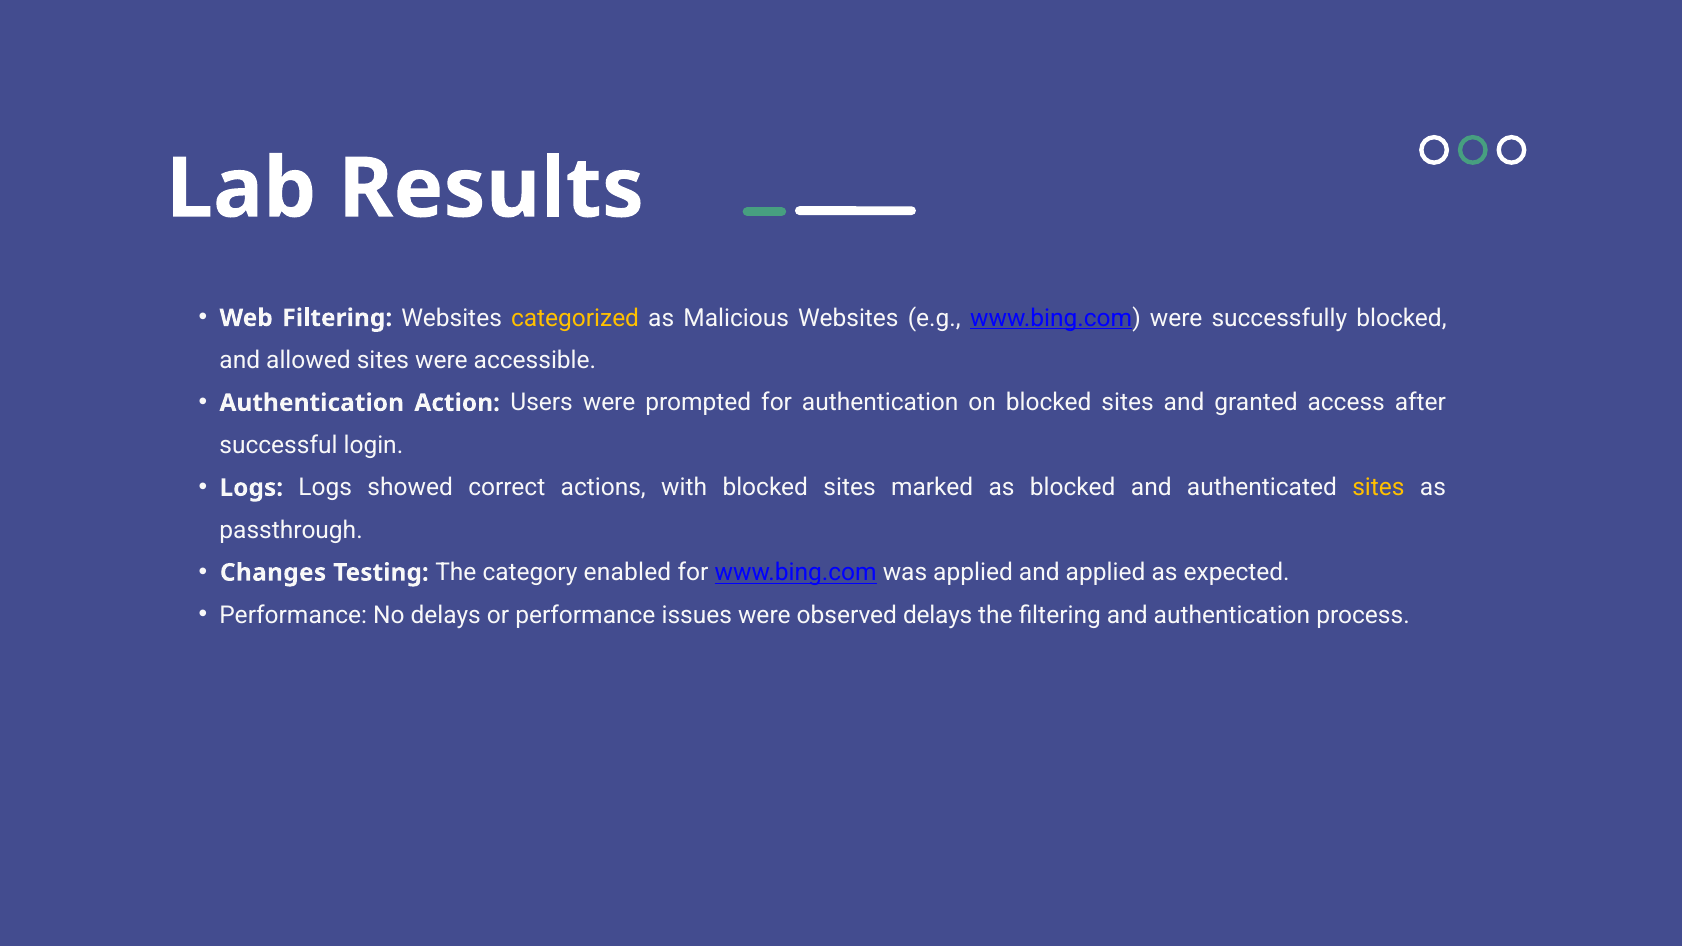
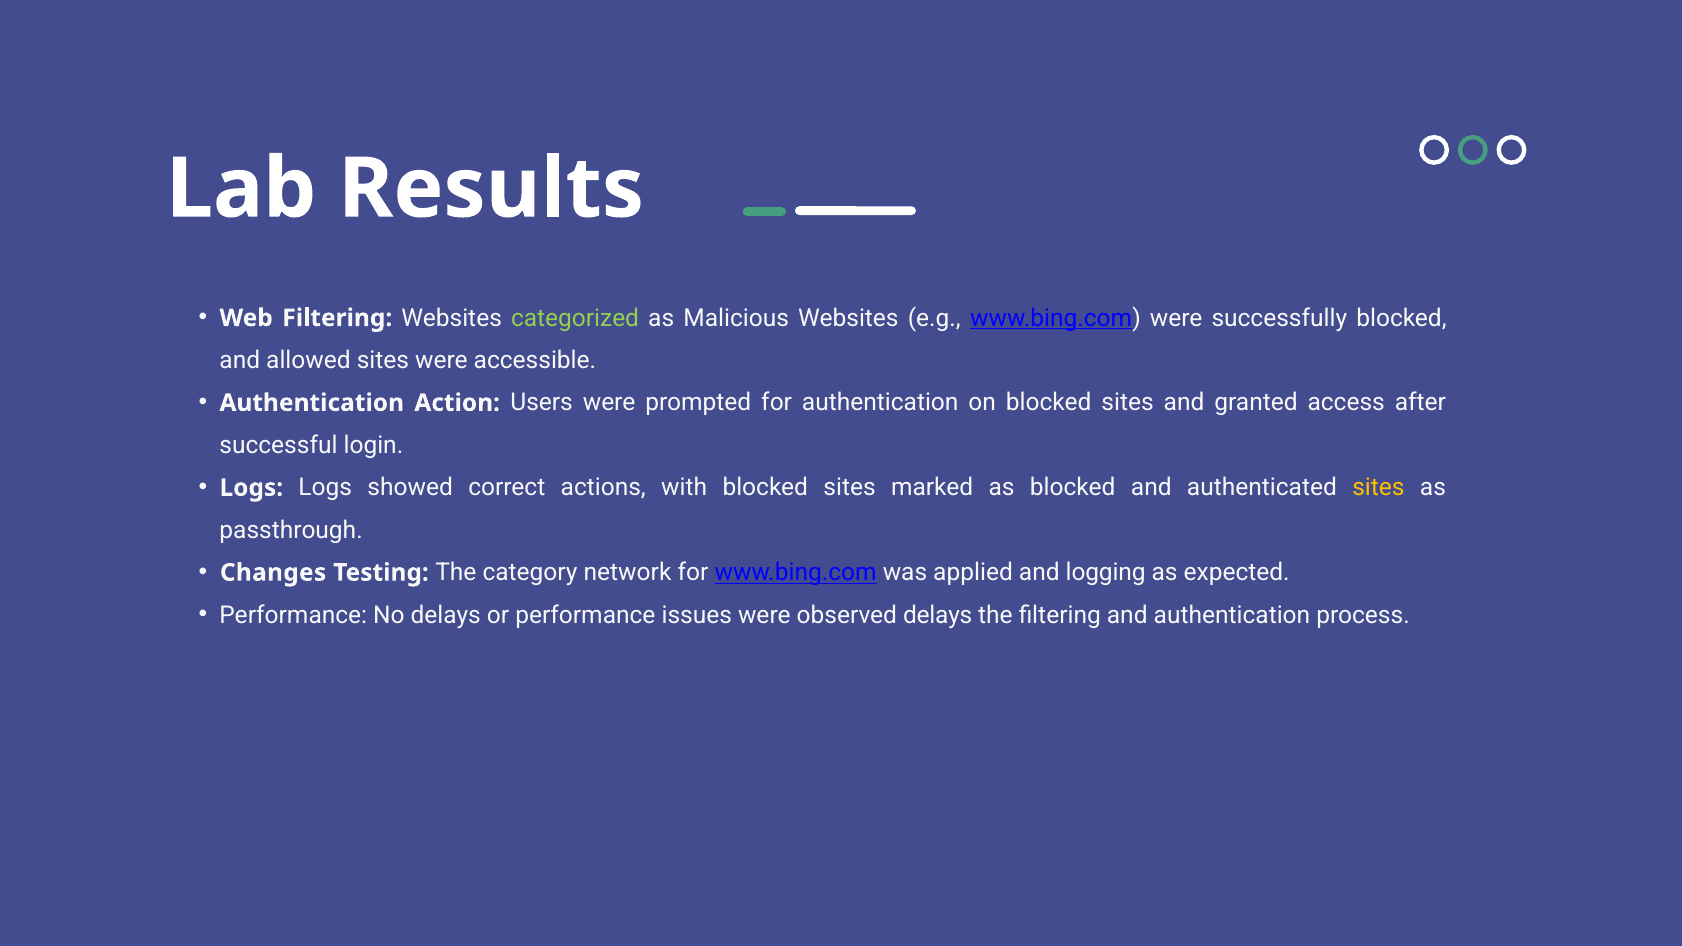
categorized colour: yellow -> light green
enabled: enabled -> network
and applied: applied -> logging
